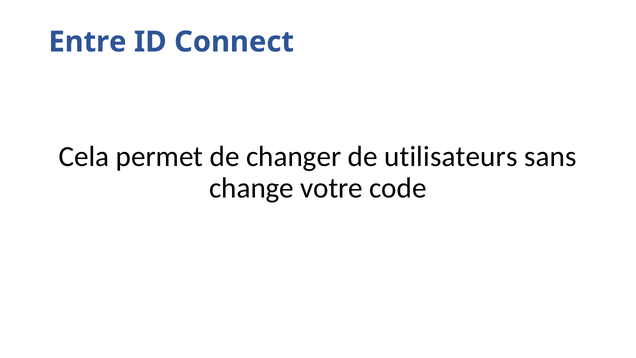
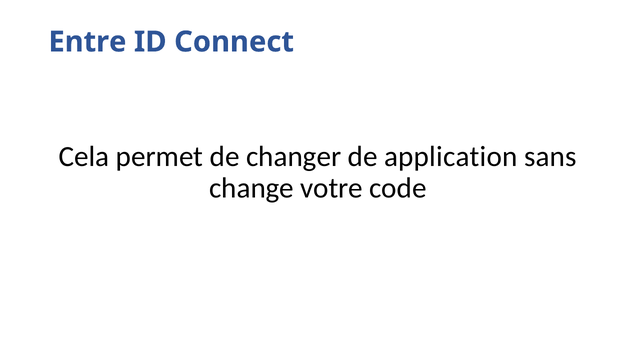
utilisateurs: utilisateurs -> application
